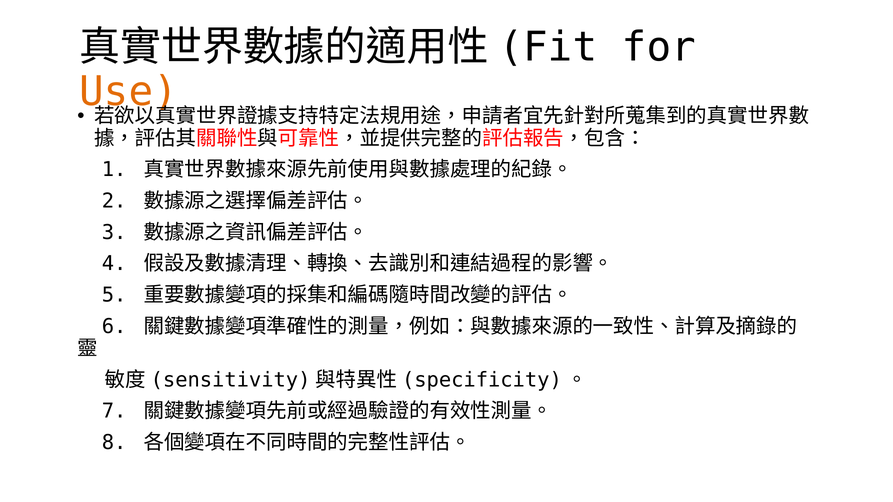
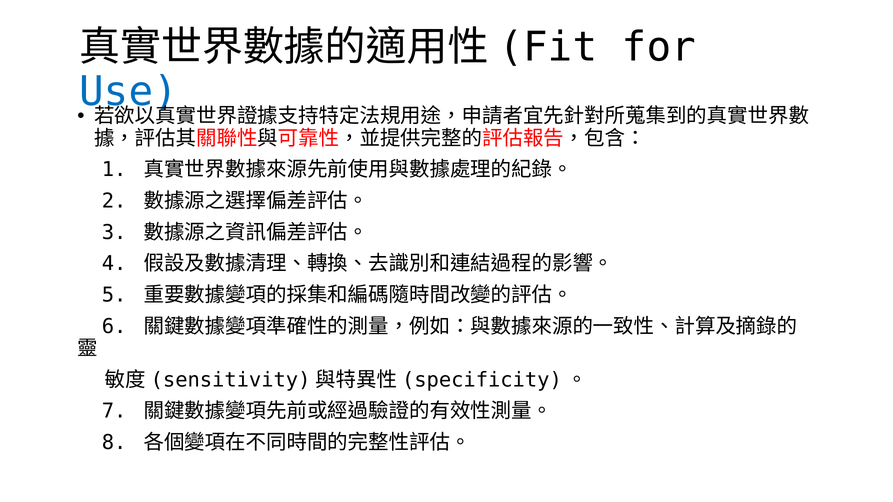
Use colour: orange -> blue
